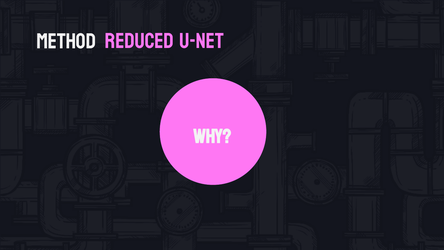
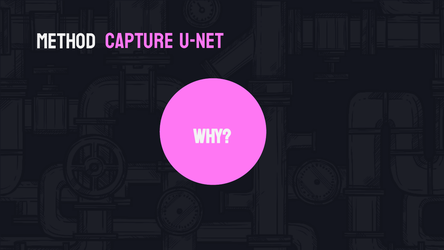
Reduced: Reduced -> Capture
